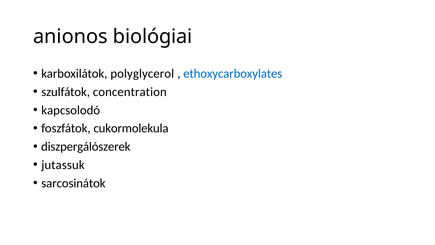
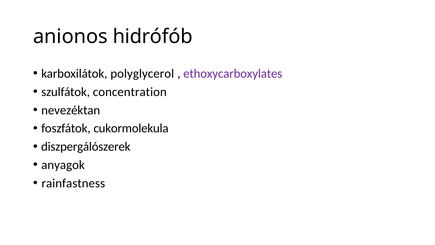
biológiai: biológiai -> hidrófób
ethoxycarboxylates colour: blue -> purple
kapcsolodó: kapcsolodó -> nevezéktan
jutassuk: jutassuk -> anyagok
sarcosinátok: sarcosinátok -> rainfastness
